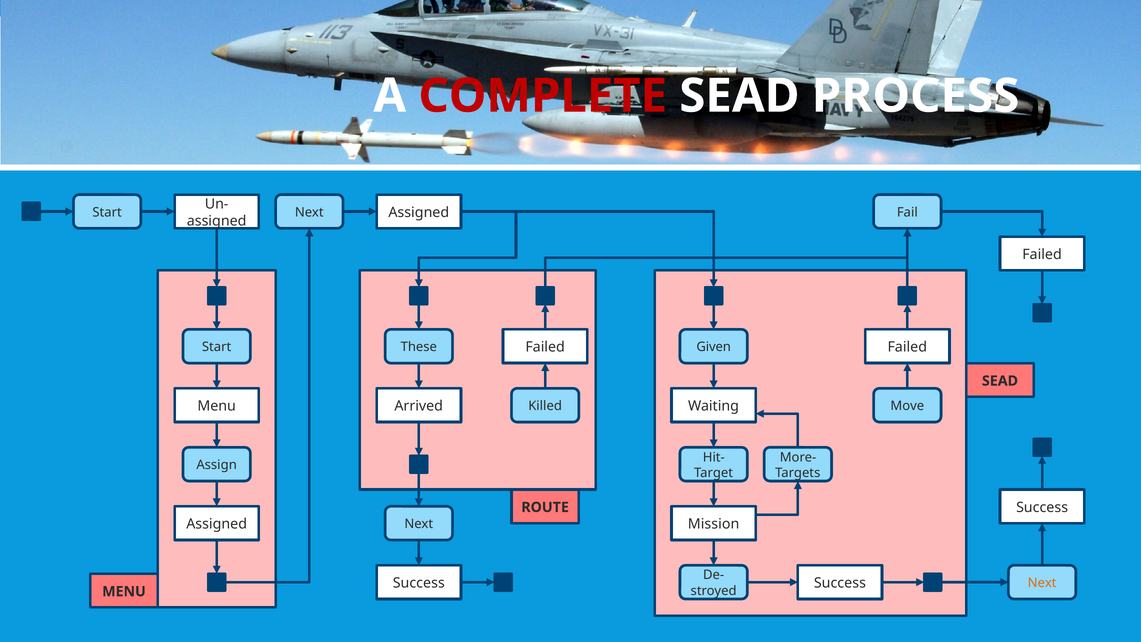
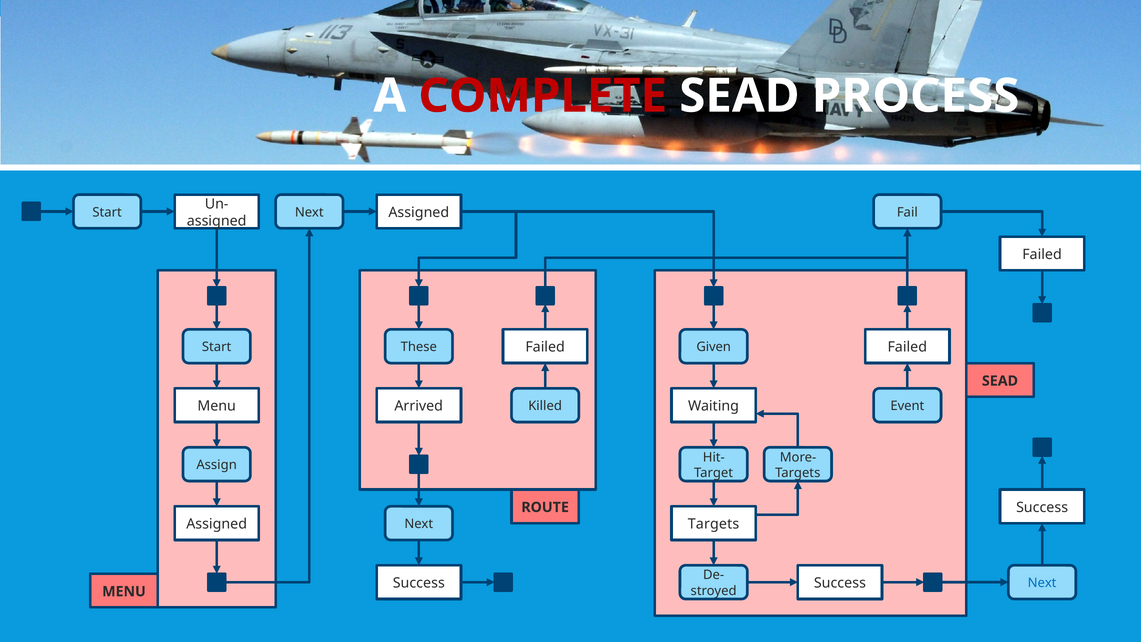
Move: Move -> Event
Mission at (714, 524): Mission -> Targets
Next at (1042, 583) colour: orange -> blue
